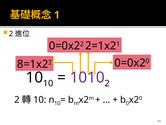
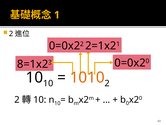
1010 colour: purple -> orange
